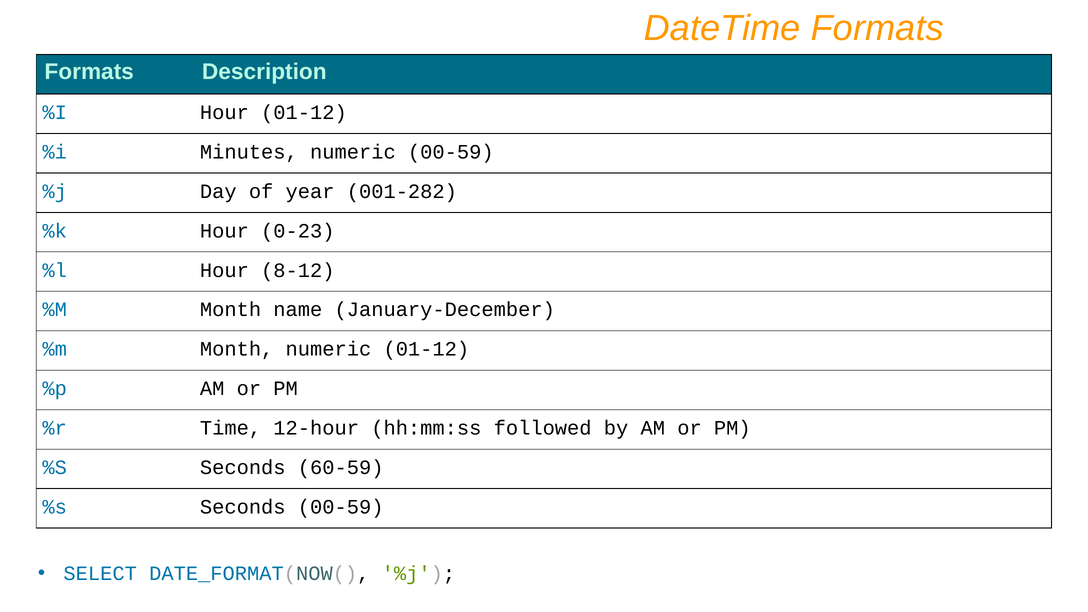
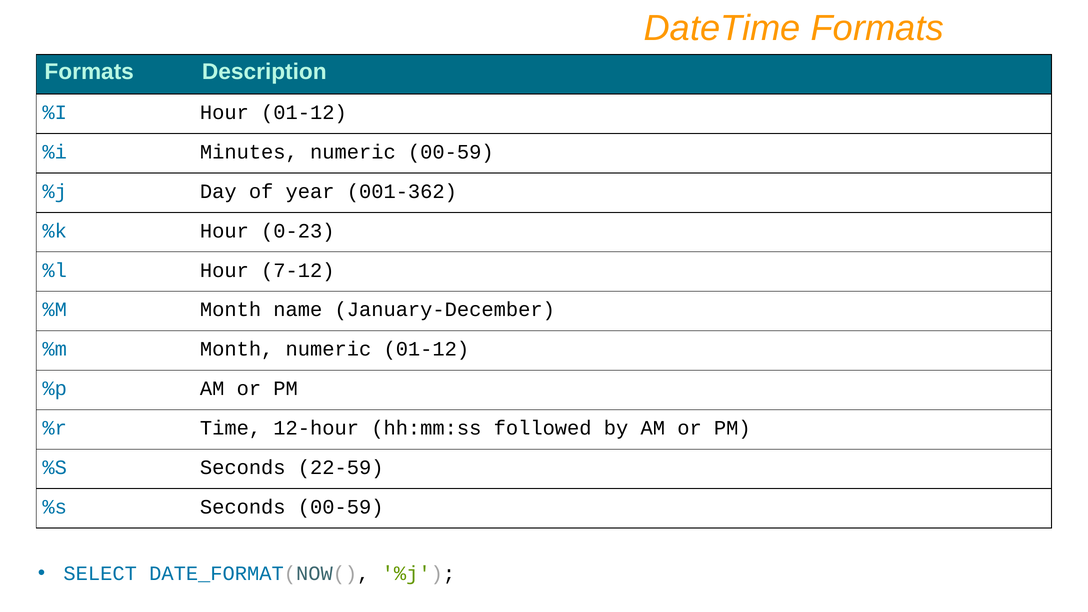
001-282: 001-282 -> 001-362
8-12: 8-12 -> 7-12
60-59: 60-59 -> 22-59
